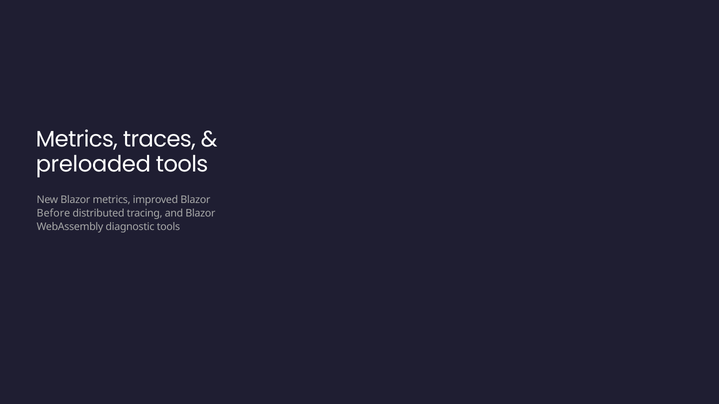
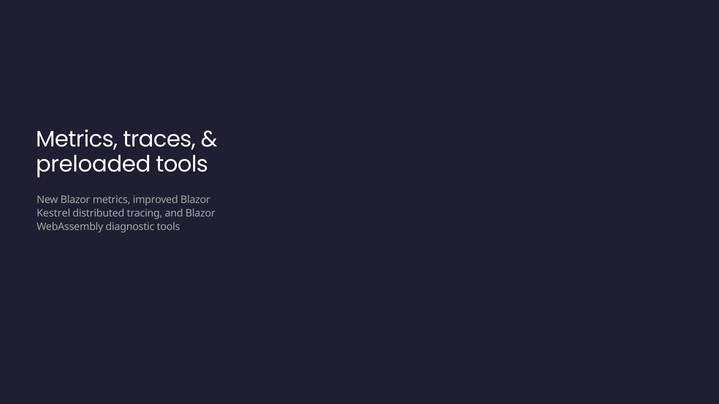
Before: Before -> Kestrel
